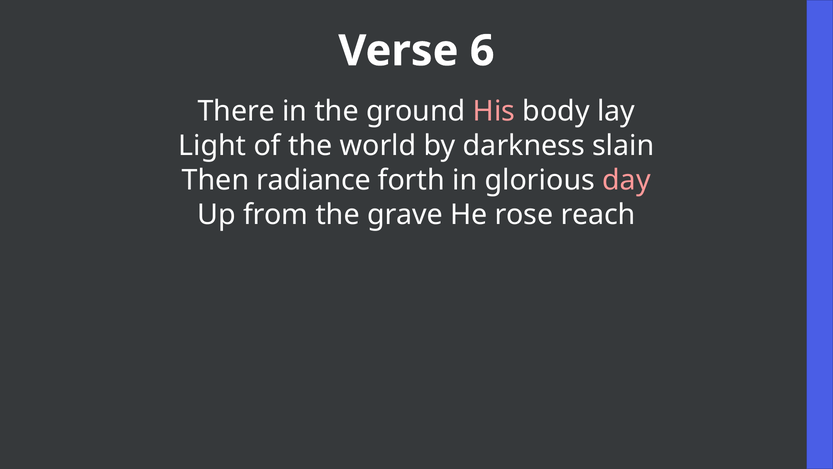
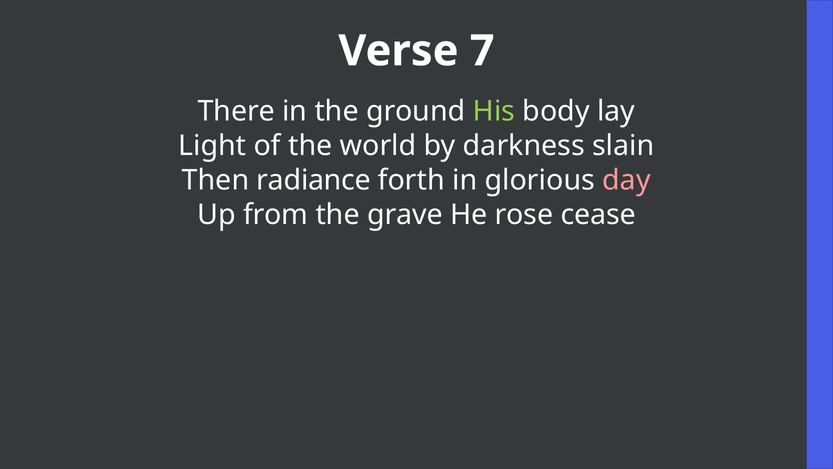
6: 6 -> 7
His colour: pink -> light green
reach: reach -> cease
